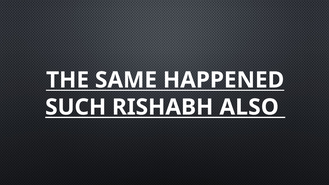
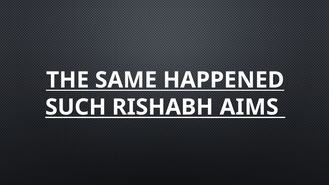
ALSO: ALSO -> AIMS
